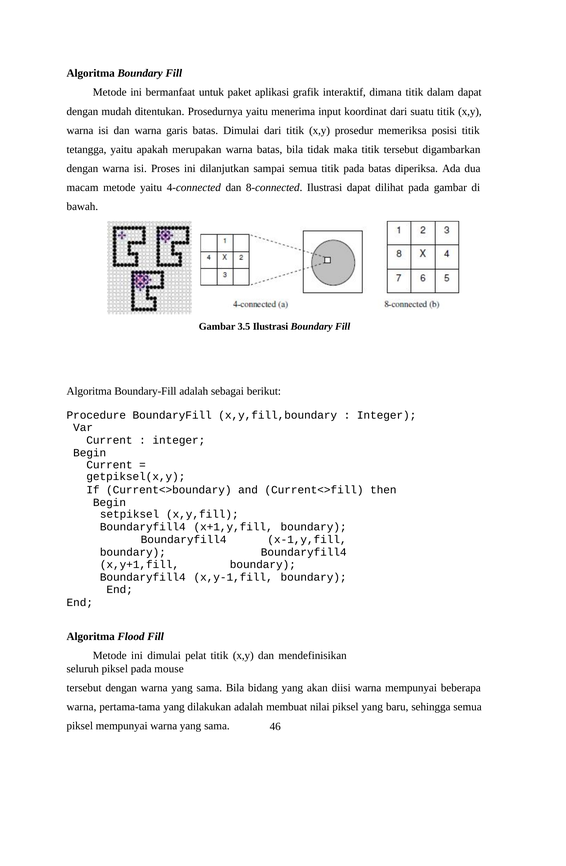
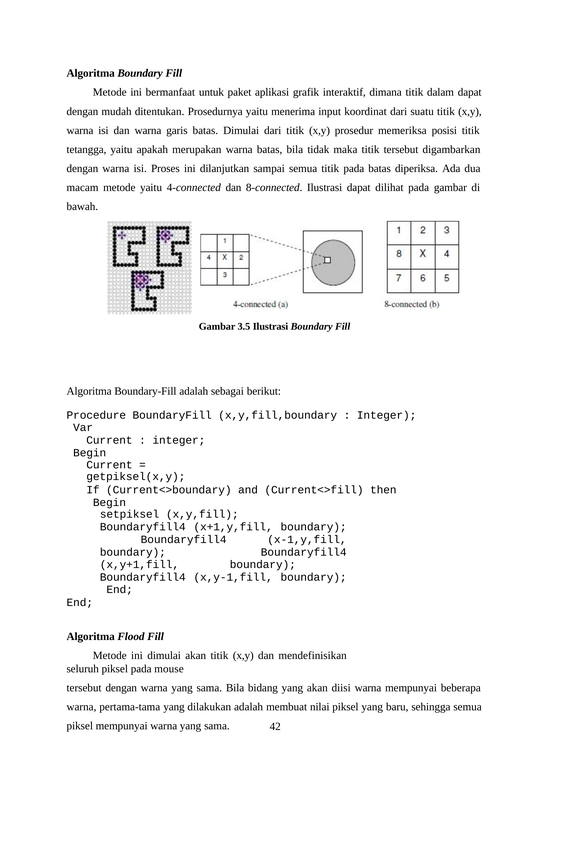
dimulai pelat: pelat -> akan
46: 46 -> 42
